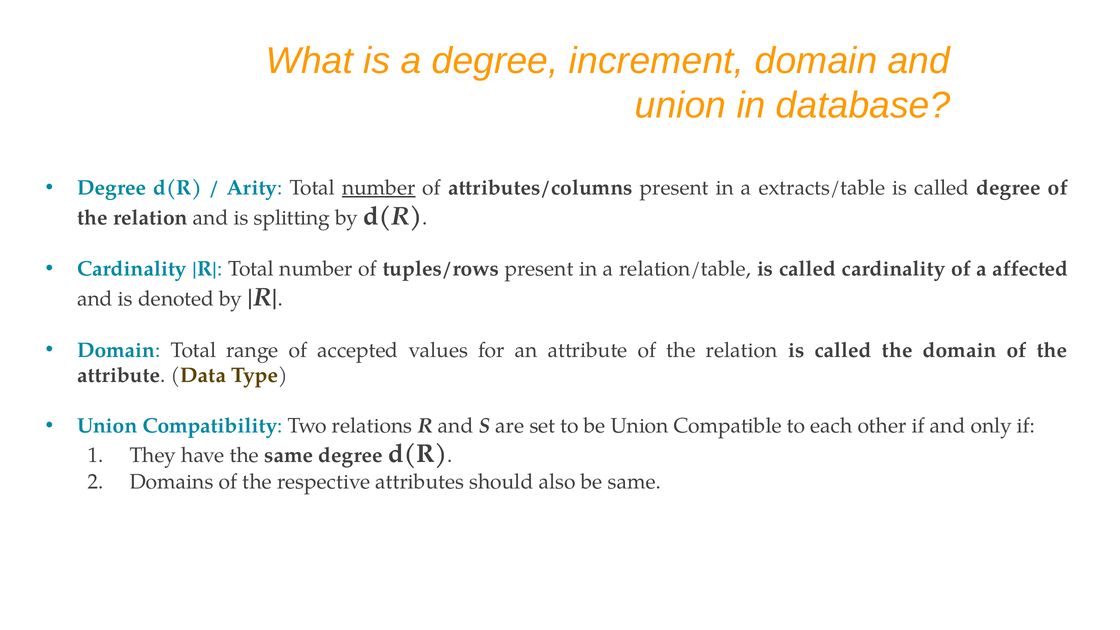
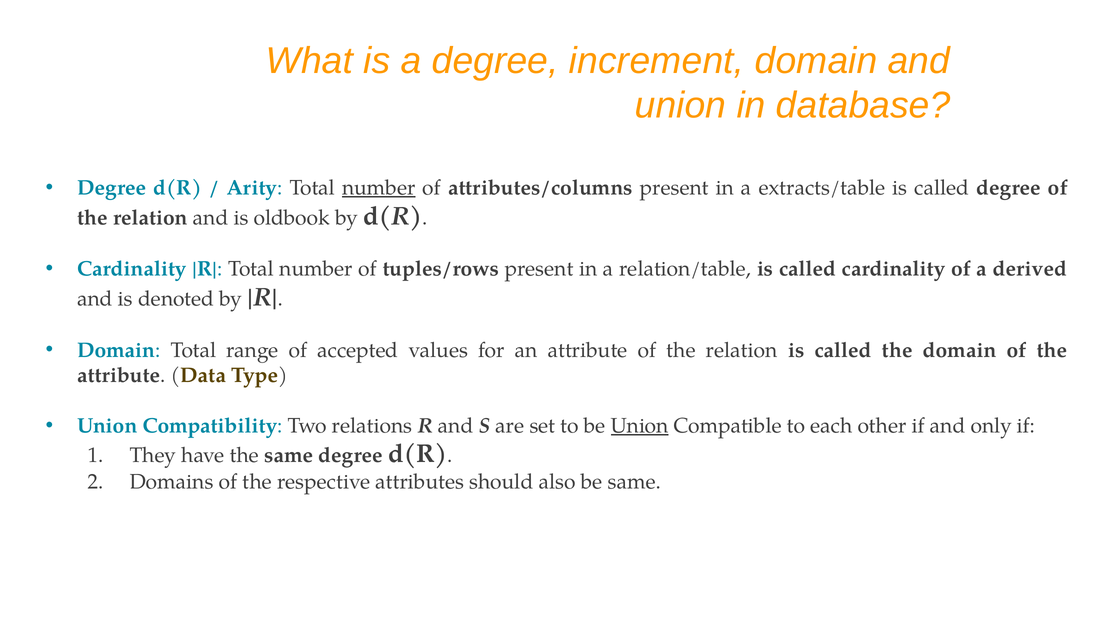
splitting: splitting -> oldbook
affected: affected -> derived
Union at (640, 426) underline: none -> present
